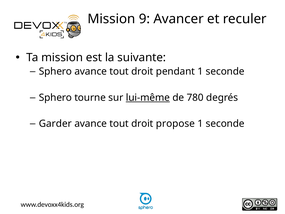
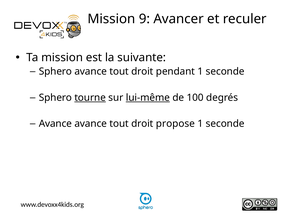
tourne underline: none -> present
780: 780 -> 100
Garder at (55, 124): Garder -> Avance
